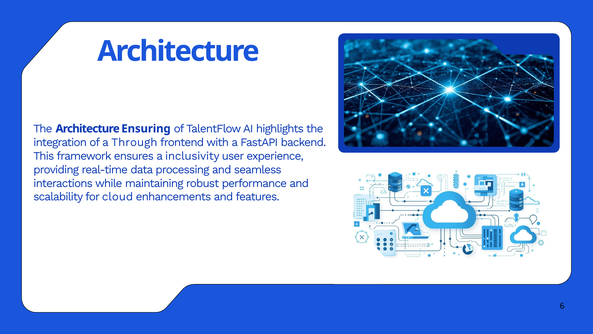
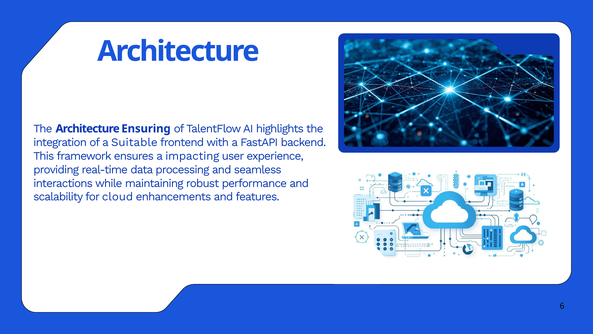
Through: Through -> Suitable
inclusivity: inclusivity -> impacting
